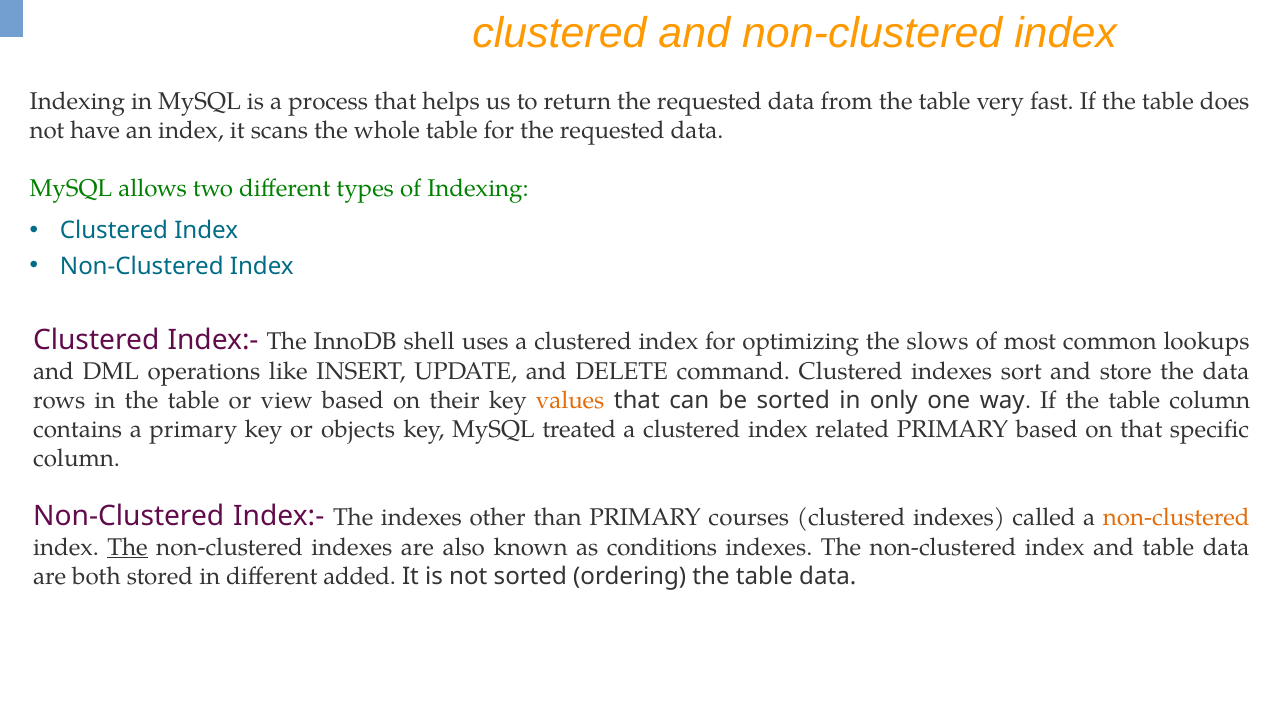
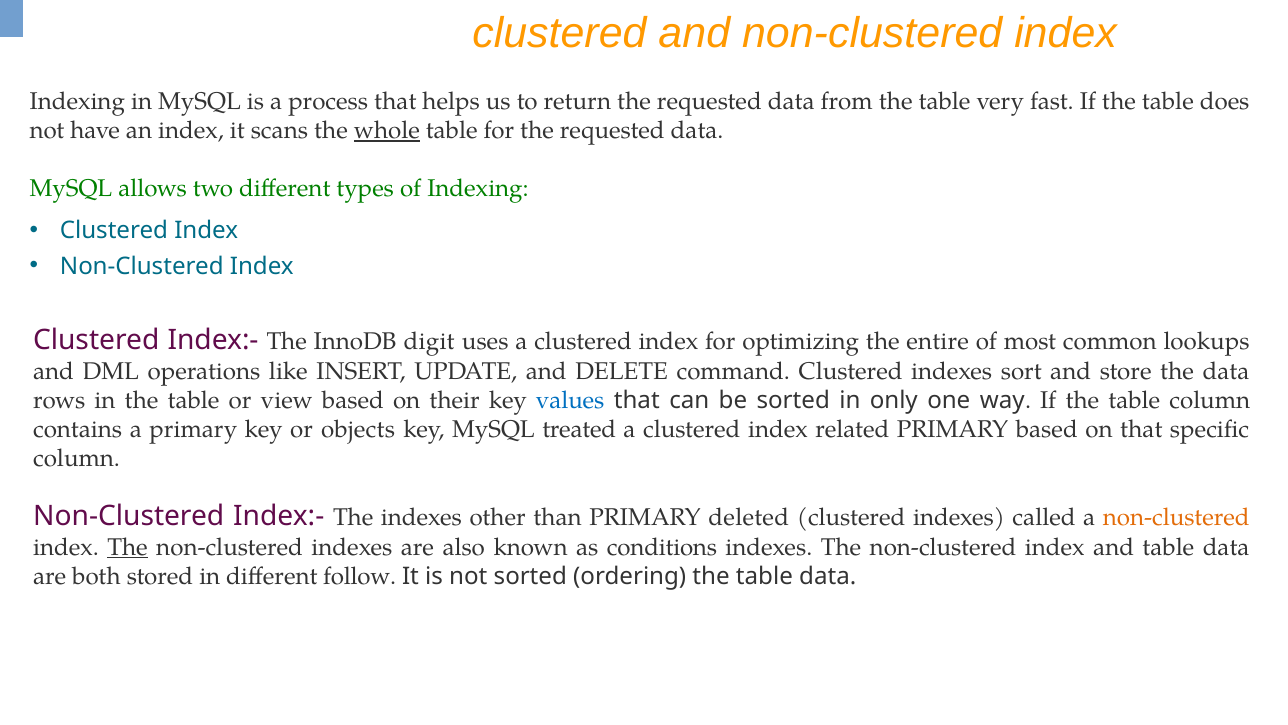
whole underline: none -> present
shell: shell -> digit
slows: slows -> entire
values colour: orange -> blue
courses: courses -> deleted
added: added -> follow
